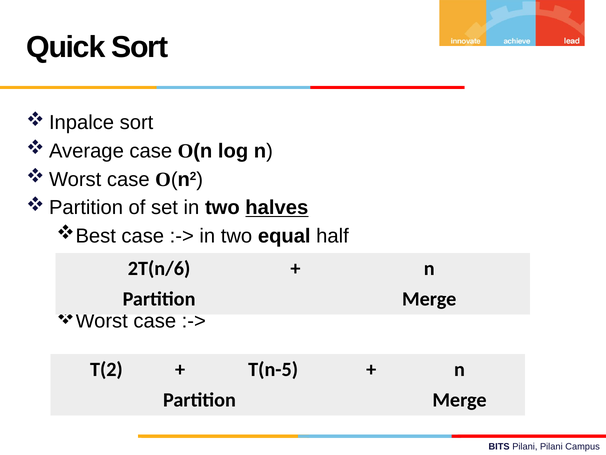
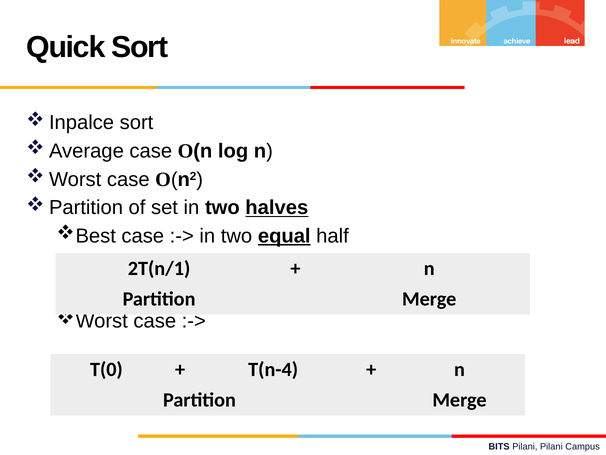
equal underline: none -> present
2T(n/6: 2T(n/6 -> 2T(n/1
T(2: T(2 -> T(0
T(n-5: T(n-5 -> T(n-4
